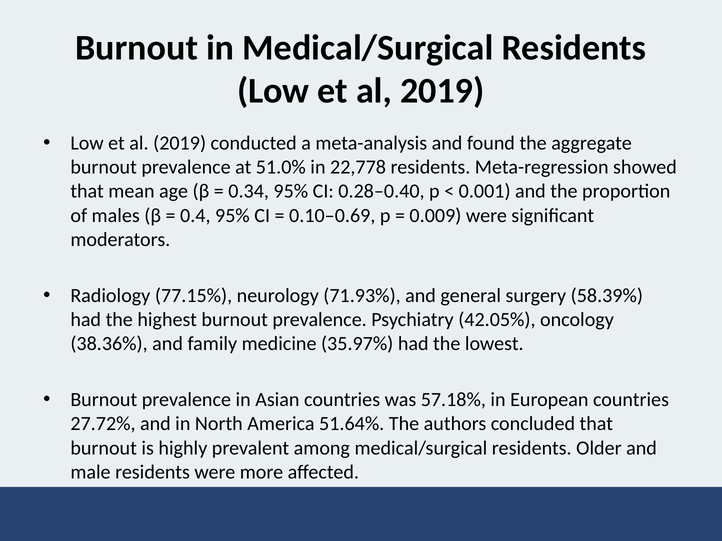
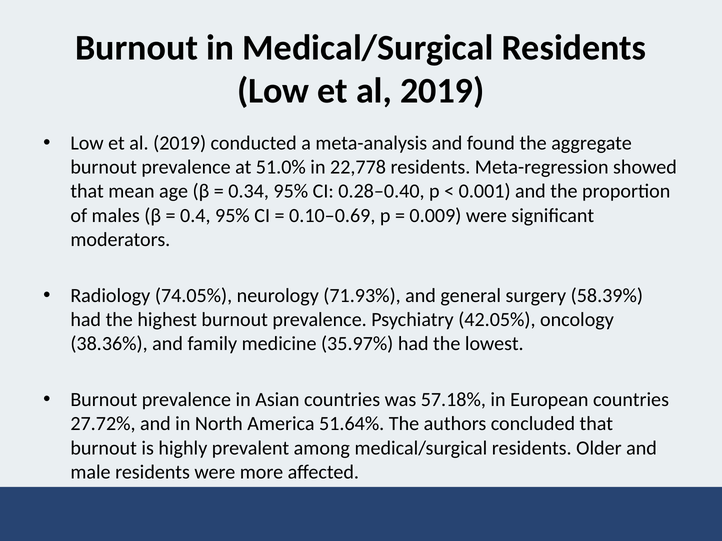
77.15%: 77.15% -> 74.05%
